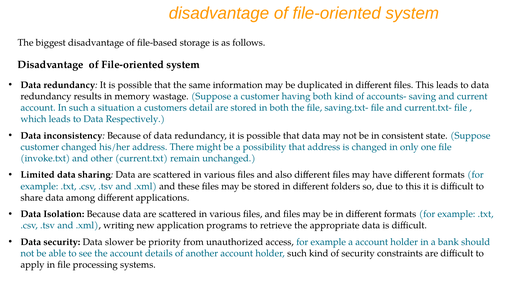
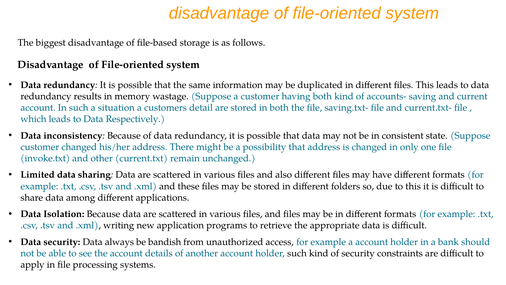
slower: slower -> always
priority: priority -> bandish
